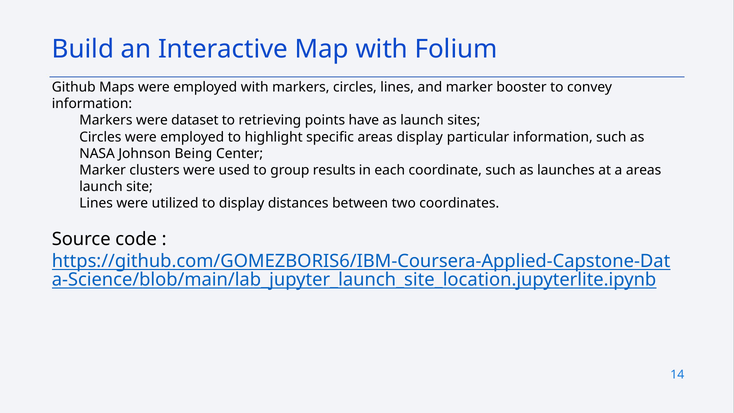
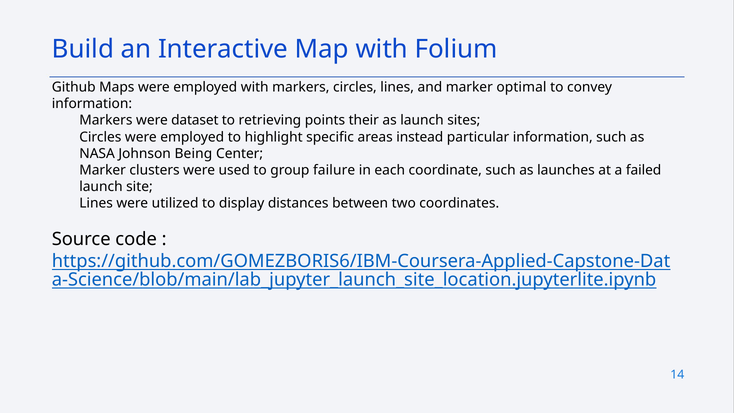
booster: booster -> optimal
have: have -> their
areas display: display -> instead
results: results -> failure
a areas: areas -> failed
